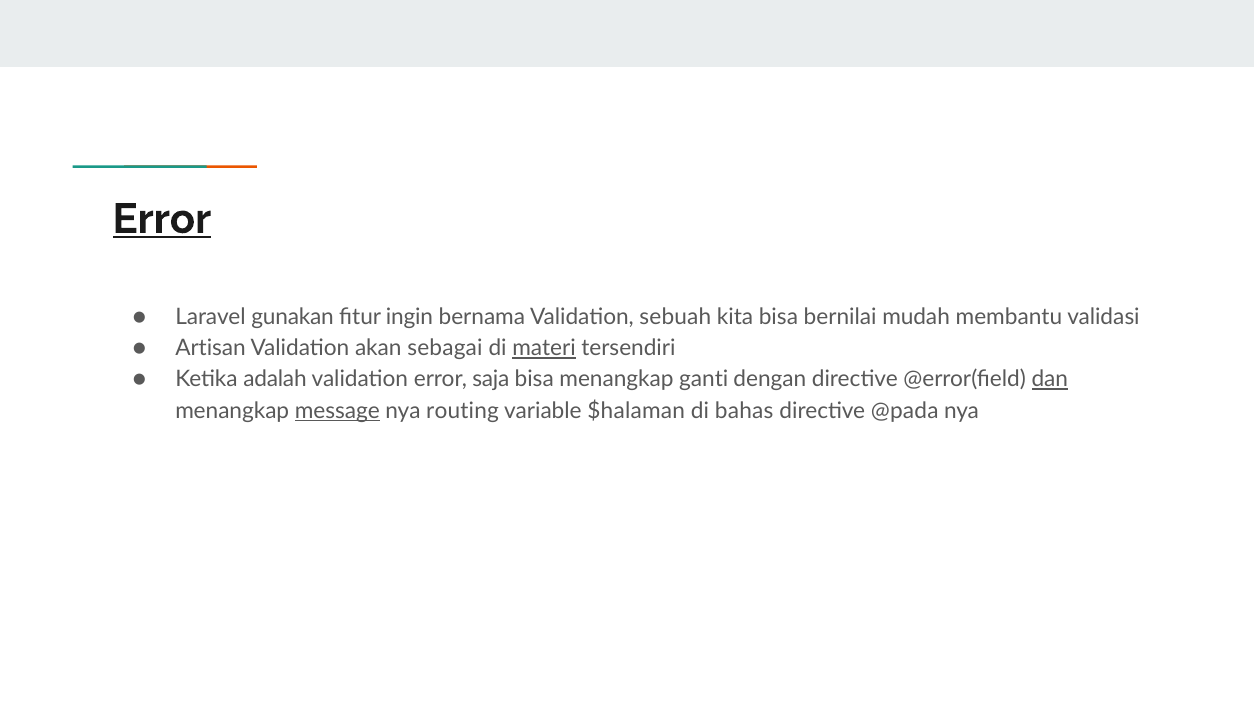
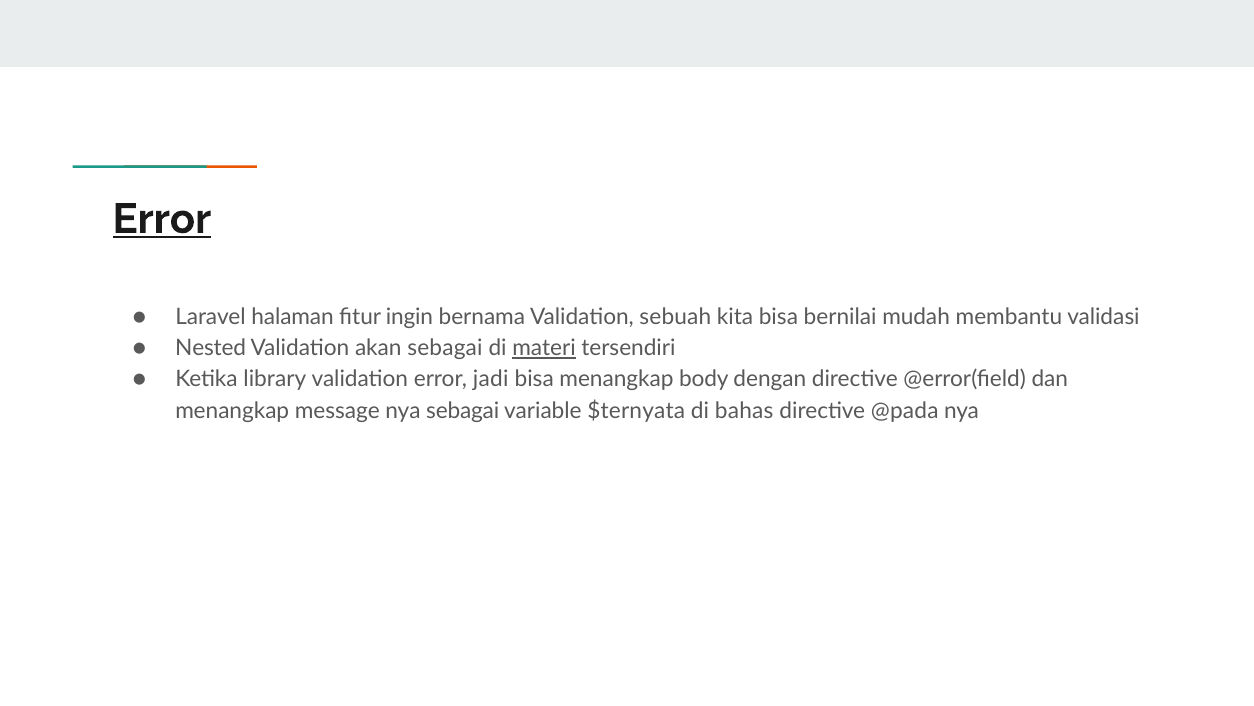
gunakan: gunakan -> halaman
Artisan: Artisan -> Nested
adalah: adalah -> library
saja: saja -> jadi
ganti: ganti -> body
dan underline: present -> none
message underline: present -> none
nya routing: routing -> sebagai
$halaman: $halaman -> $ternyata
